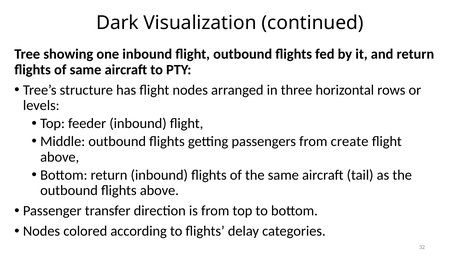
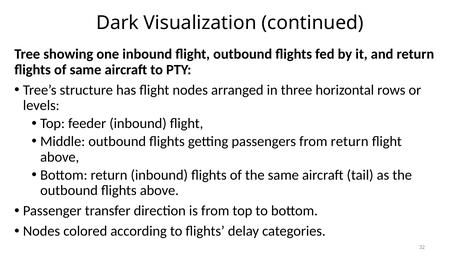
from create: create -> return
